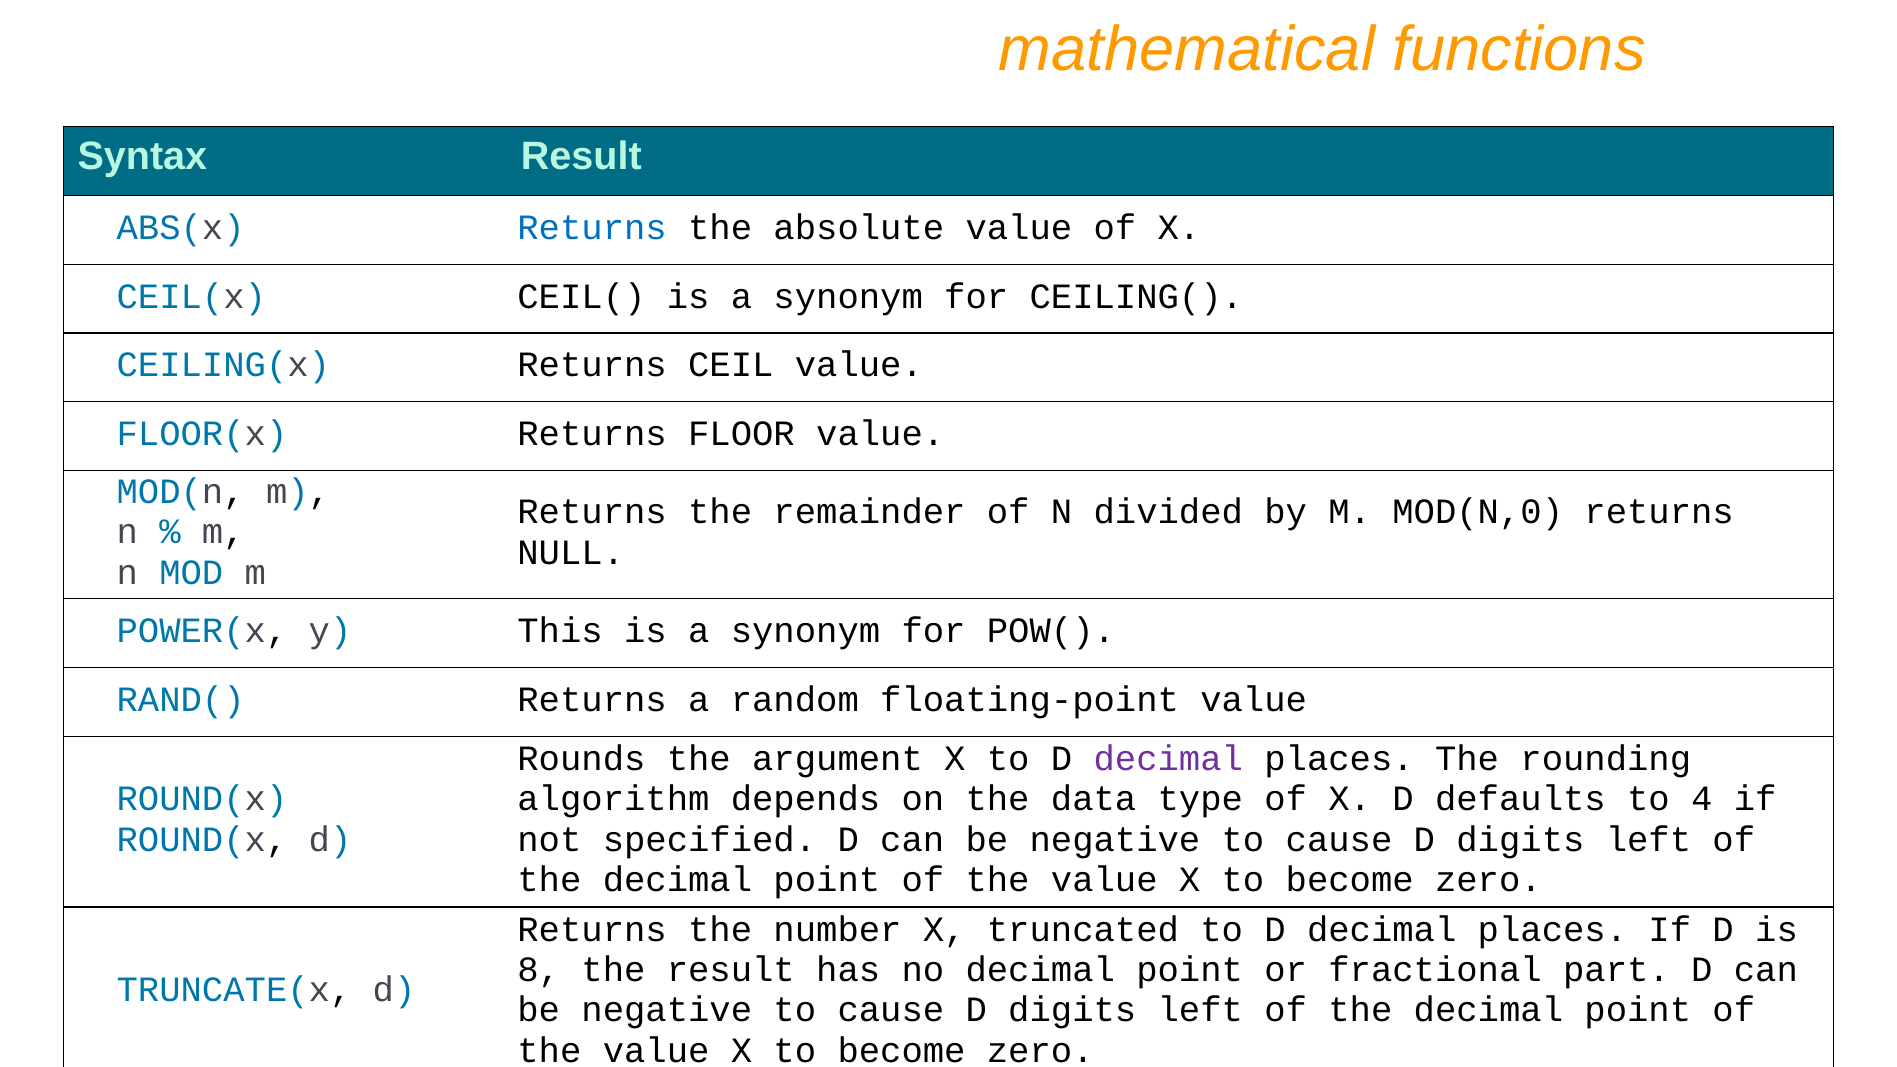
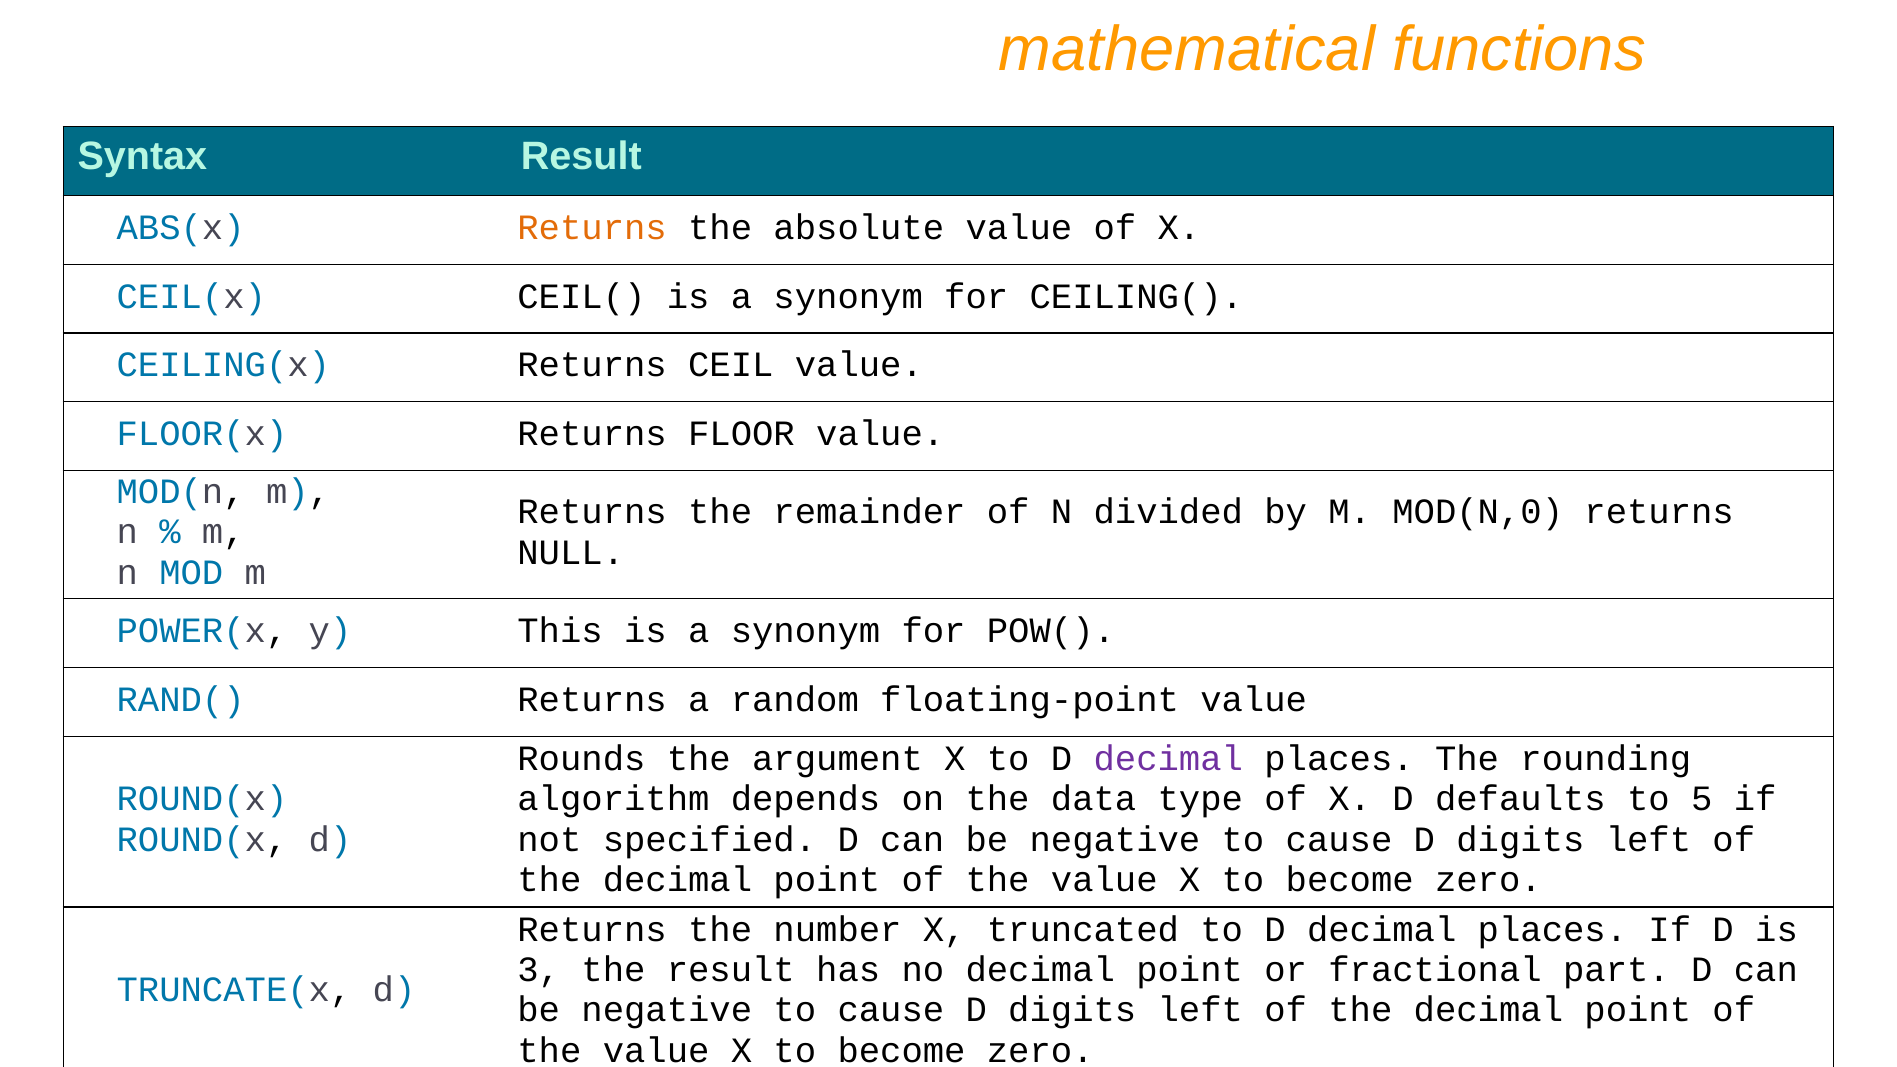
Returns at (592, 227) colour: blue -> orange
4: 4 -> 5
8: 8 -> 3
